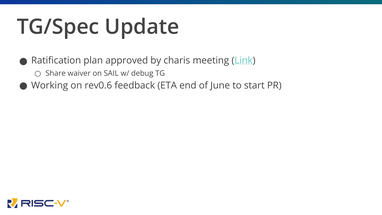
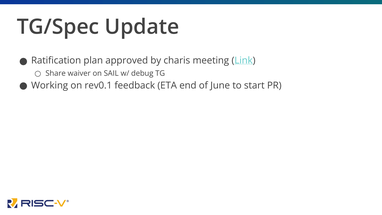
rev0.6: rev0.6 -> rev0.1
